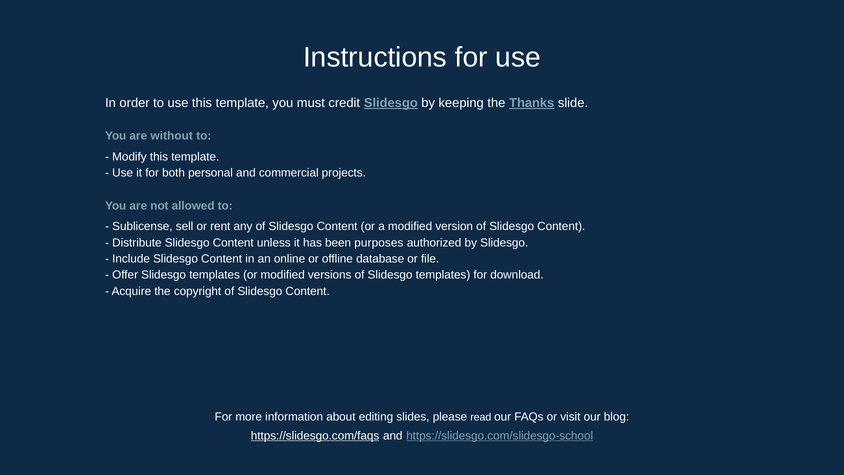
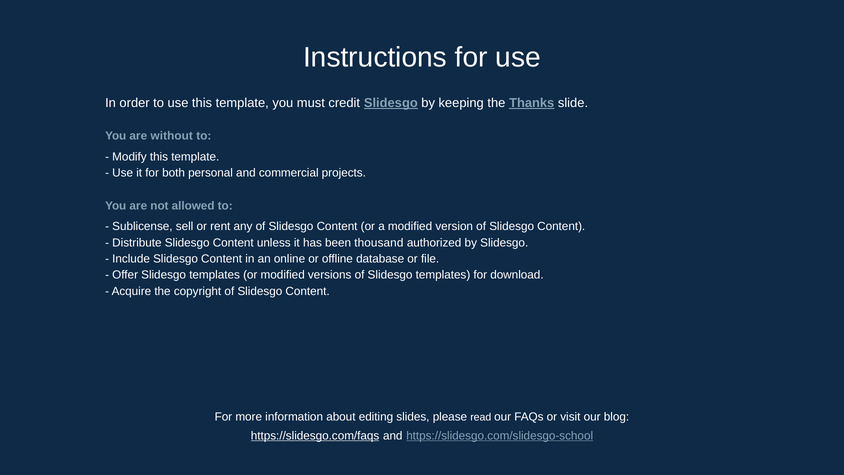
purposes: purposes -> thousand
